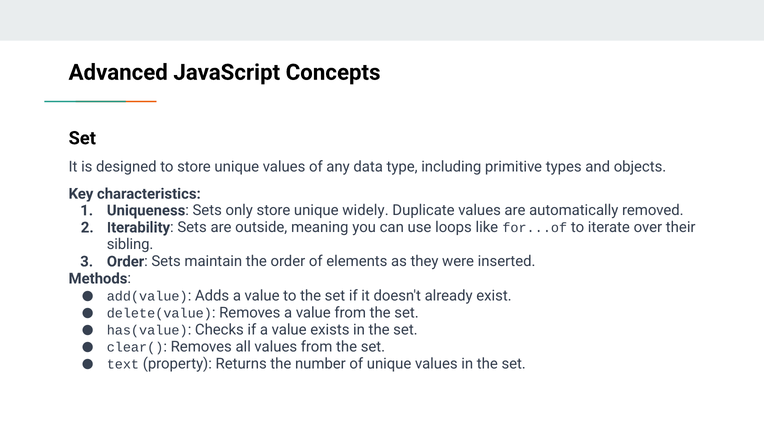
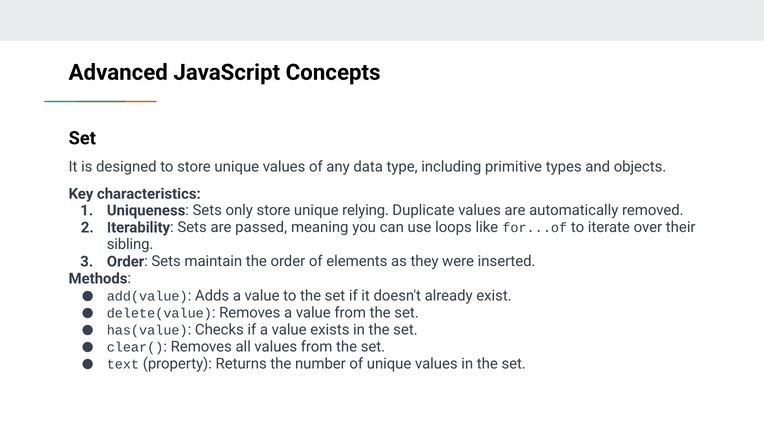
widely: widely -> relying
outside: outside -> passed
